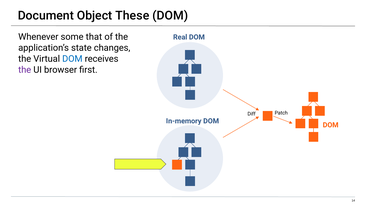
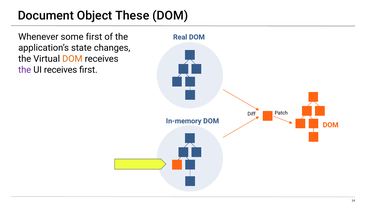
some that: that -> first
DOM at (72, 59) colour: blue -> orange
UI browser: browser -> receives
